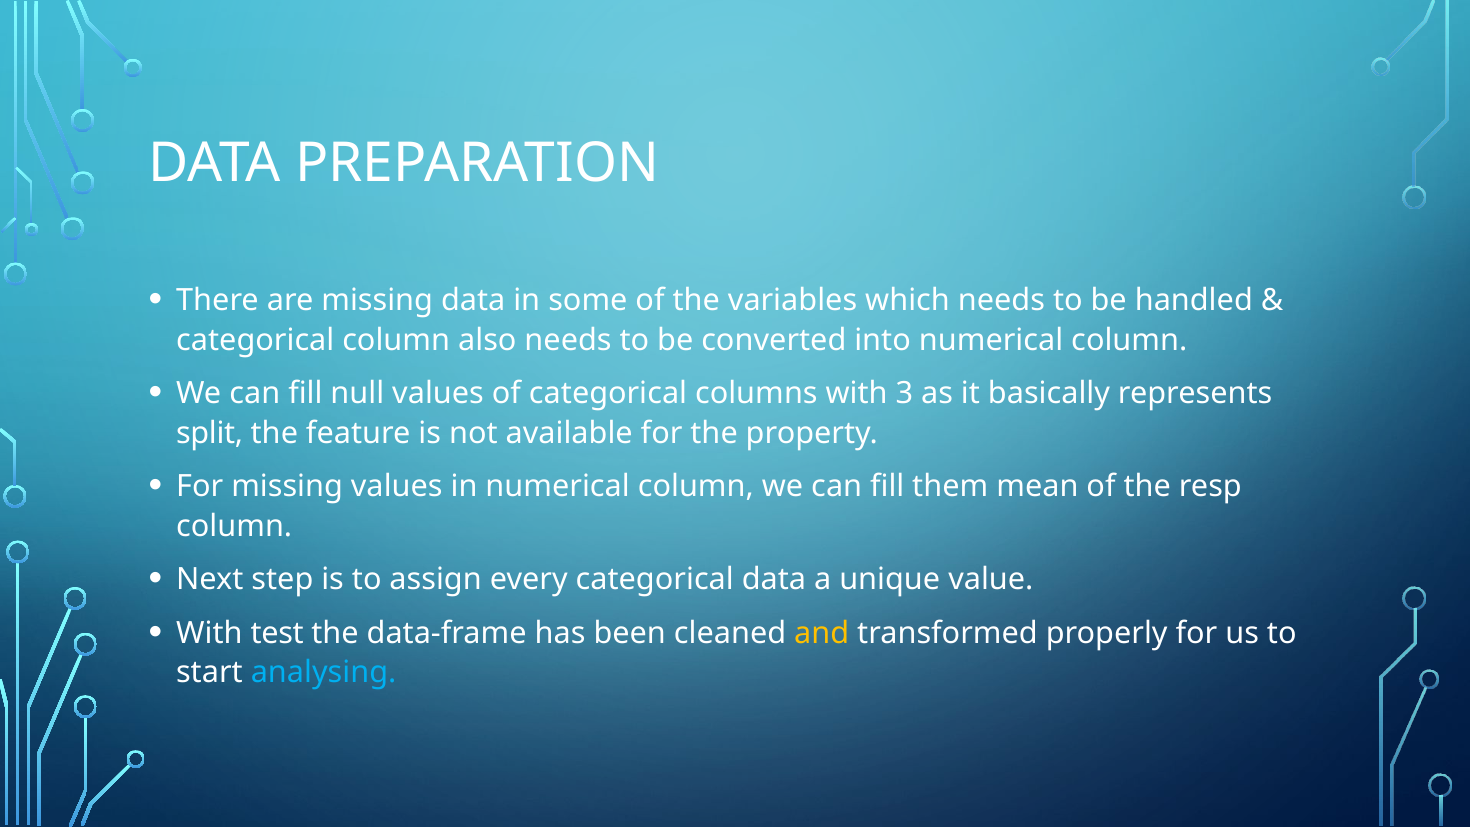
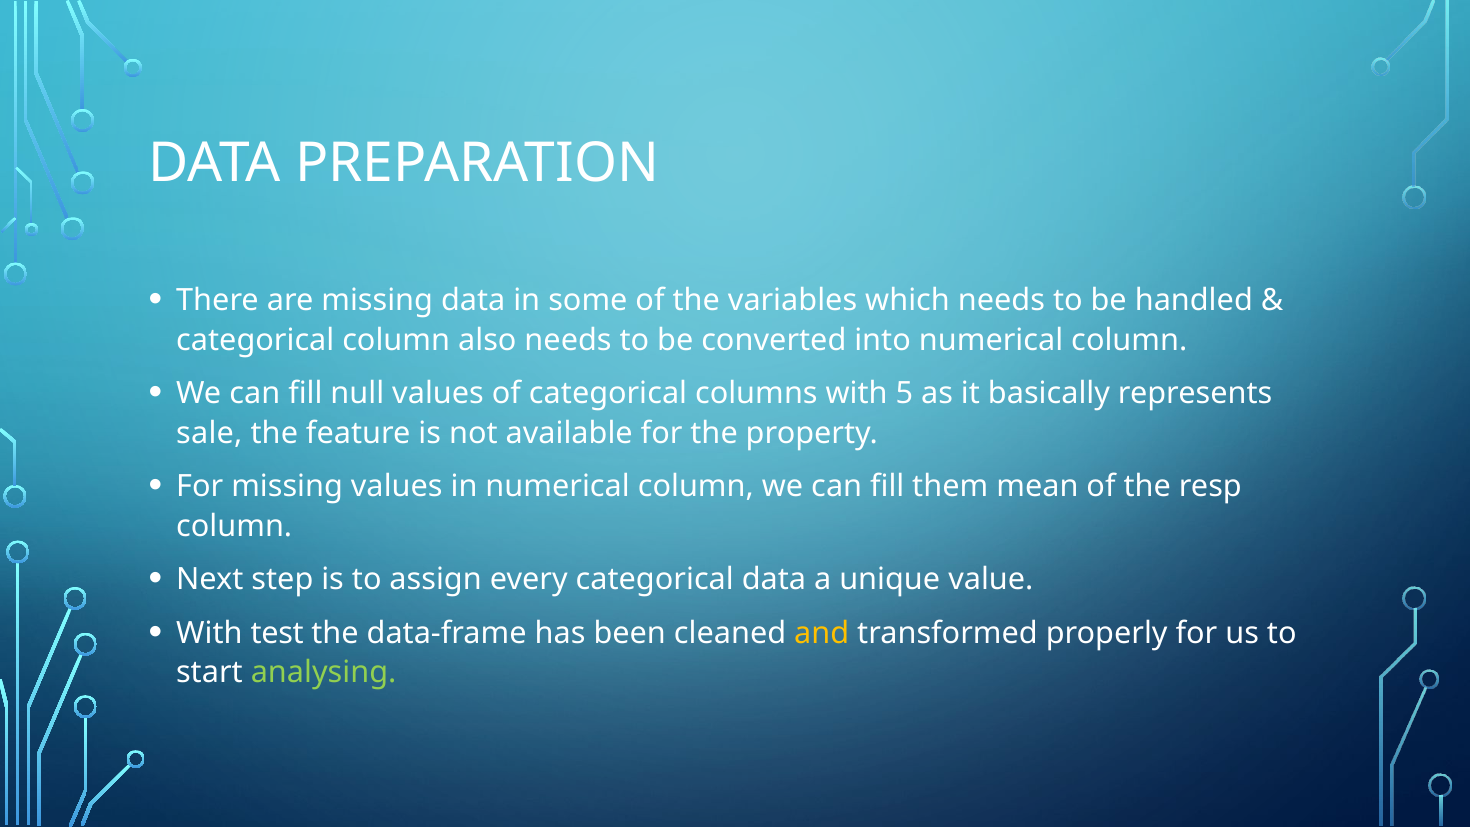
3: 3 -> 5
split: split -> sale
analysing colour: light blue -> light green
